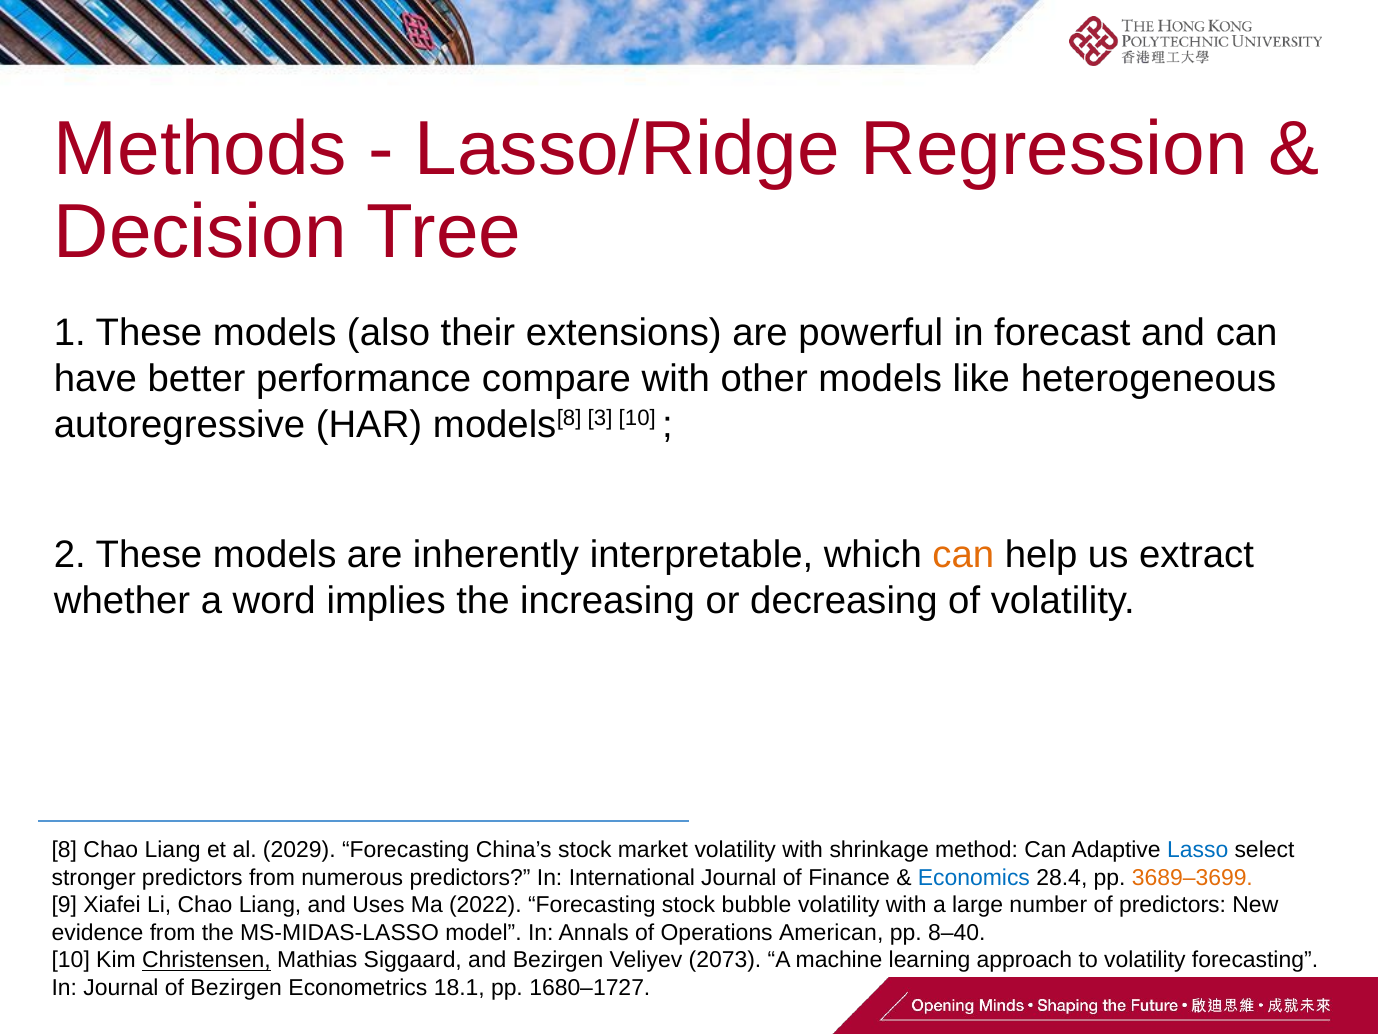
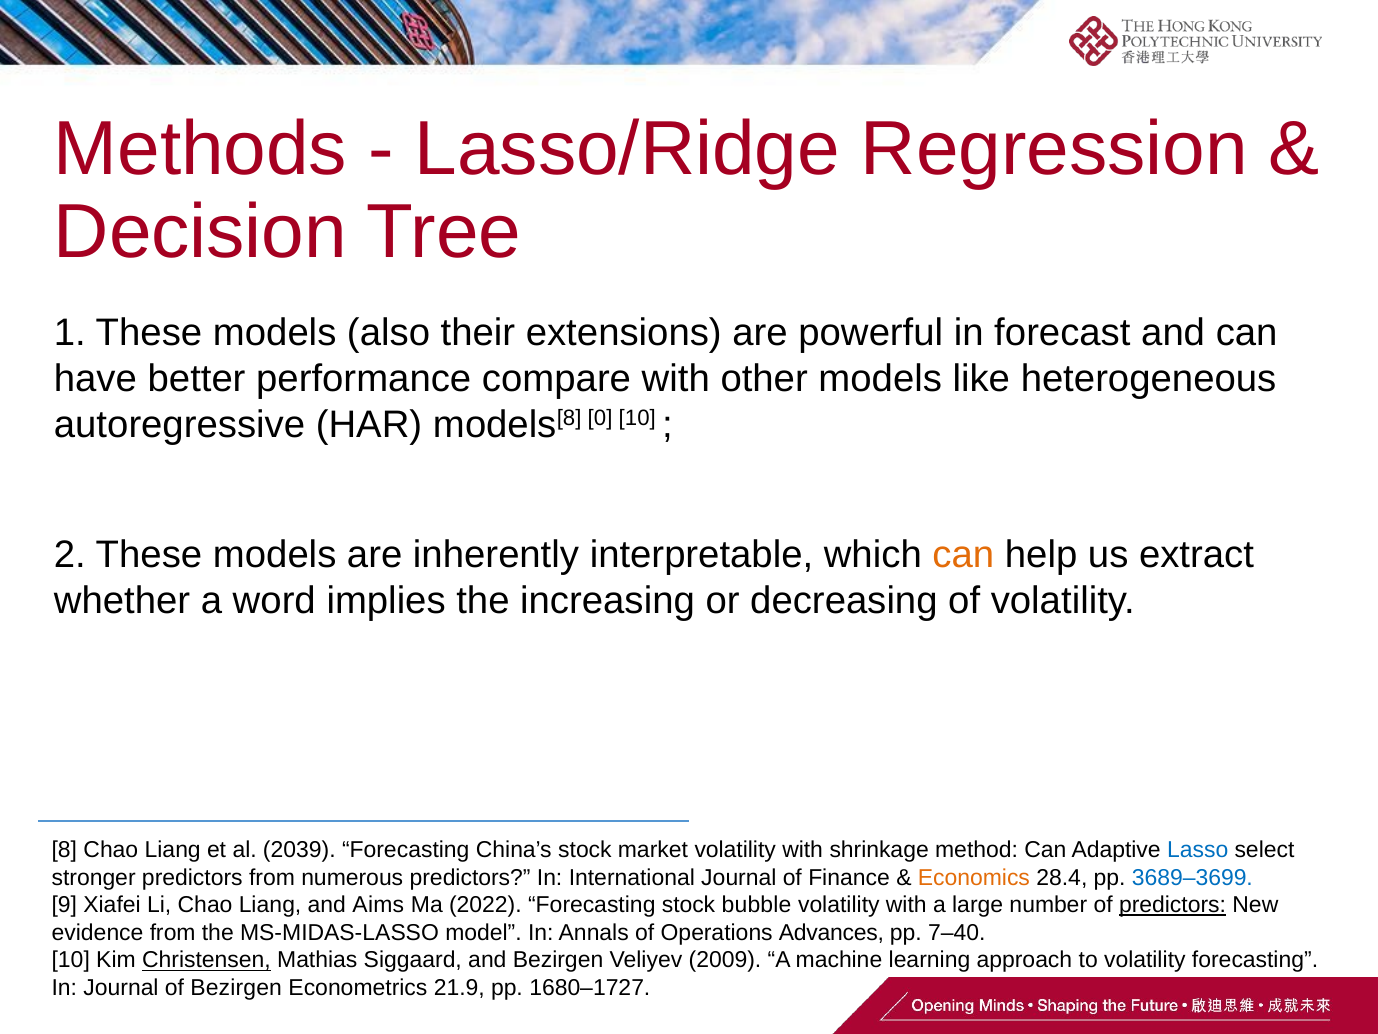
3: 3 -> 0
2029: 2029 -> 2039
Economics colour: blue -> orange
3689–3699 colour: orange -> blue
Uses: Uses -> Aims
predictors at (1172, 905) underline: none -> present
American: American -> Advances
8–40: 8–40 -> 7–40
2073: 2073 -> 2009
18.1: 18.1 -> 21.9
